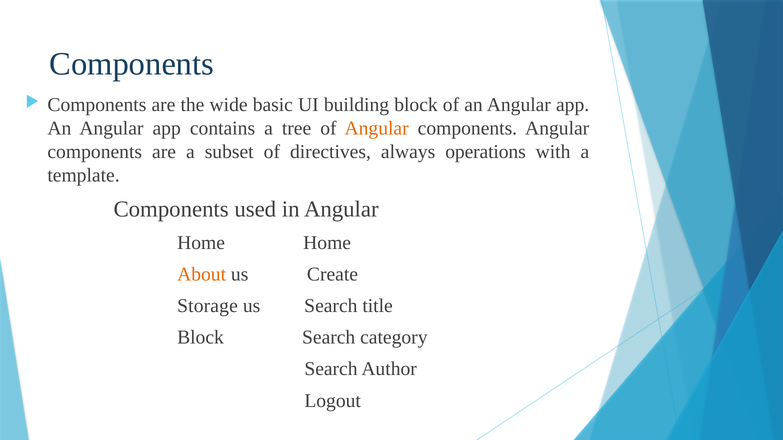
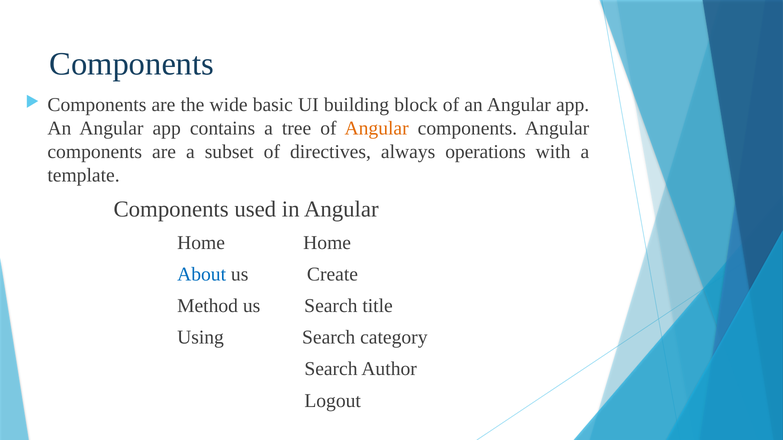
About colour: orange -> blue
Storage: Storage -> Method
Block at (201, 338): Block -> Using
